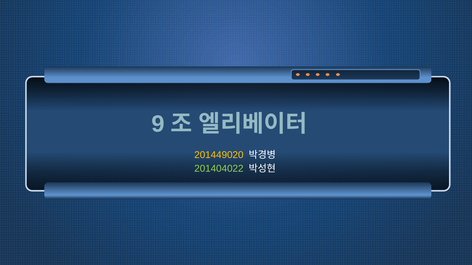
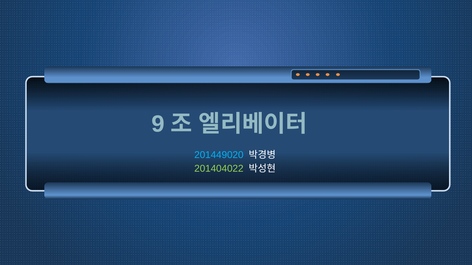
201449020 colour: yellow -> light blue
